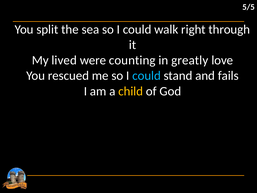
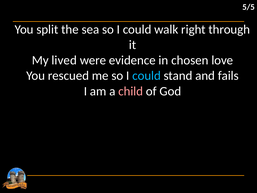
counting: counting -> evidence
greatly: greatly -> chosen
child colour: yellow -> pink
